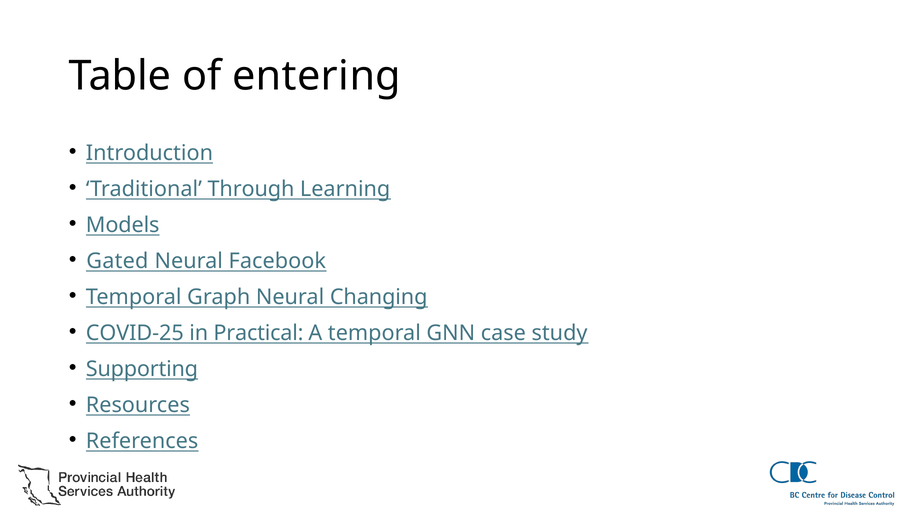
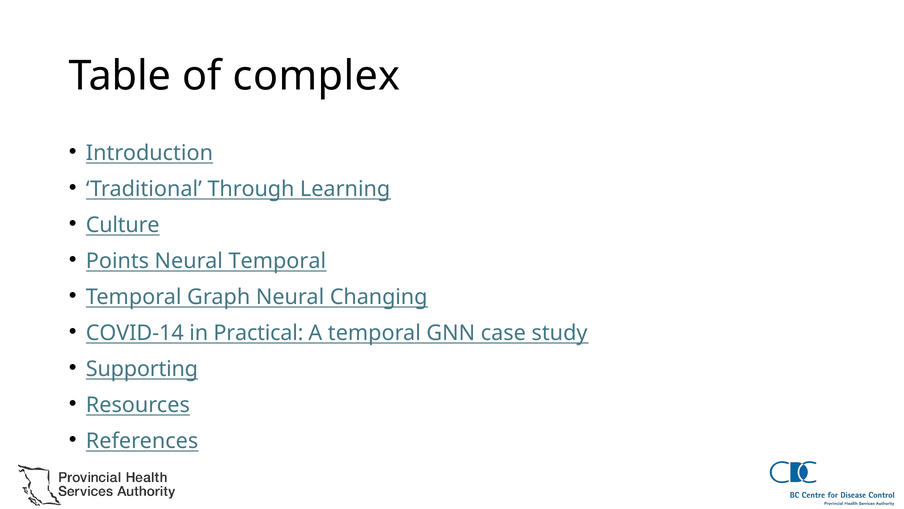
entering: entering -> complex
Models: Models -> Culture
Gated: Gated -> Points
Neural Facebook: Facebook -> Temporal
COVID-25: COVID-25 -> COVID-14
